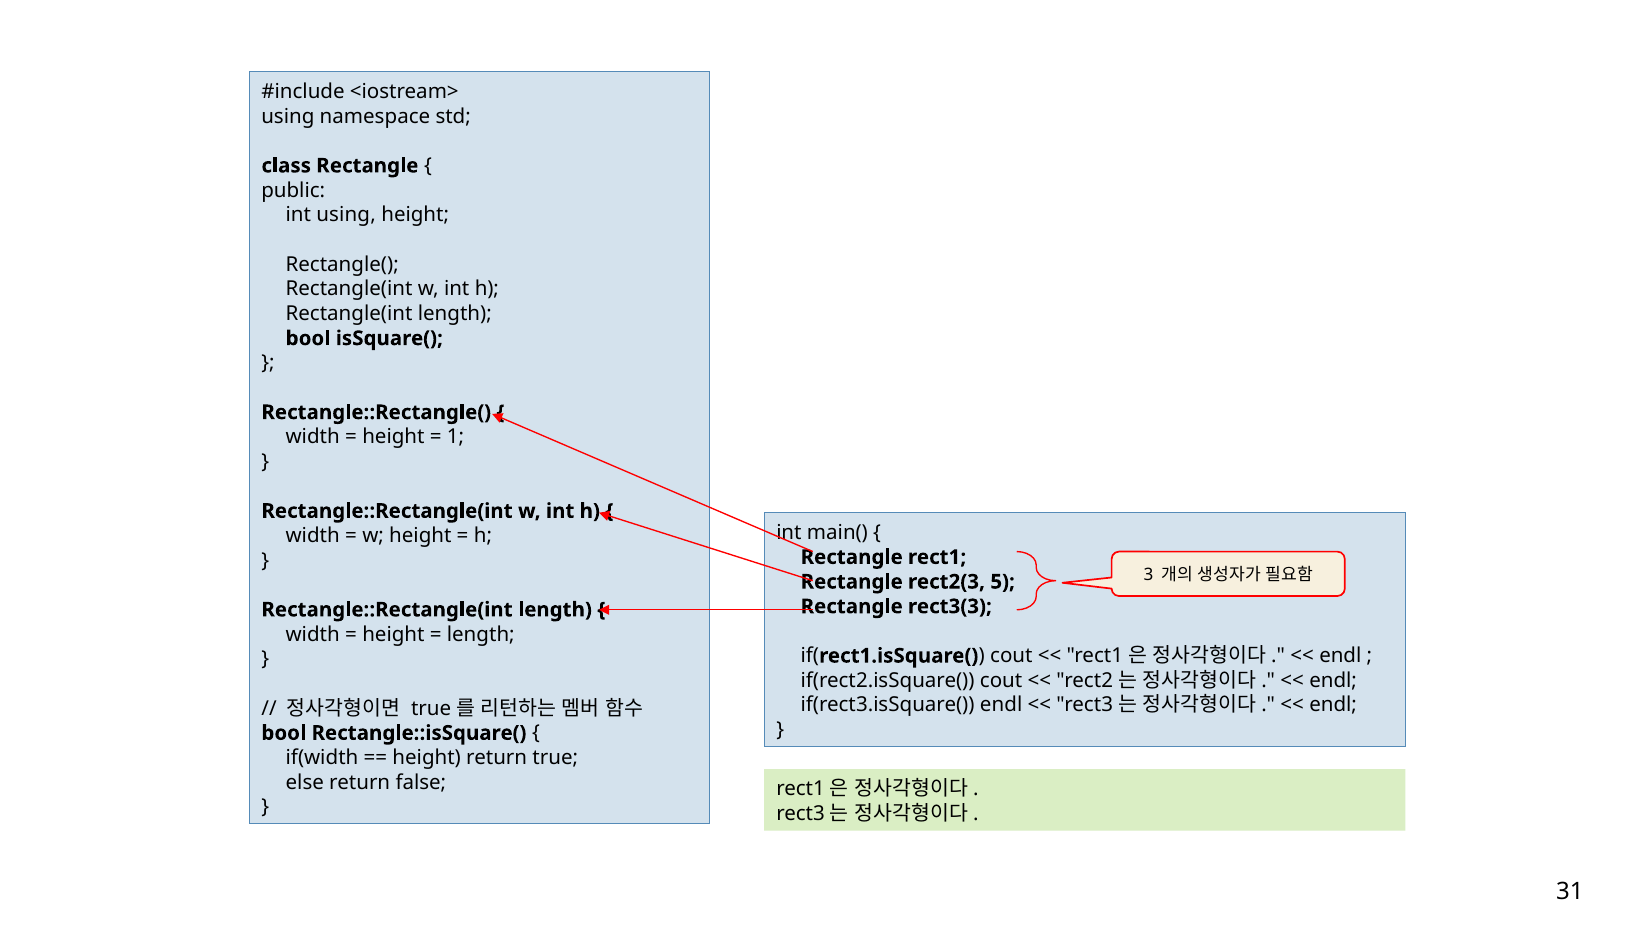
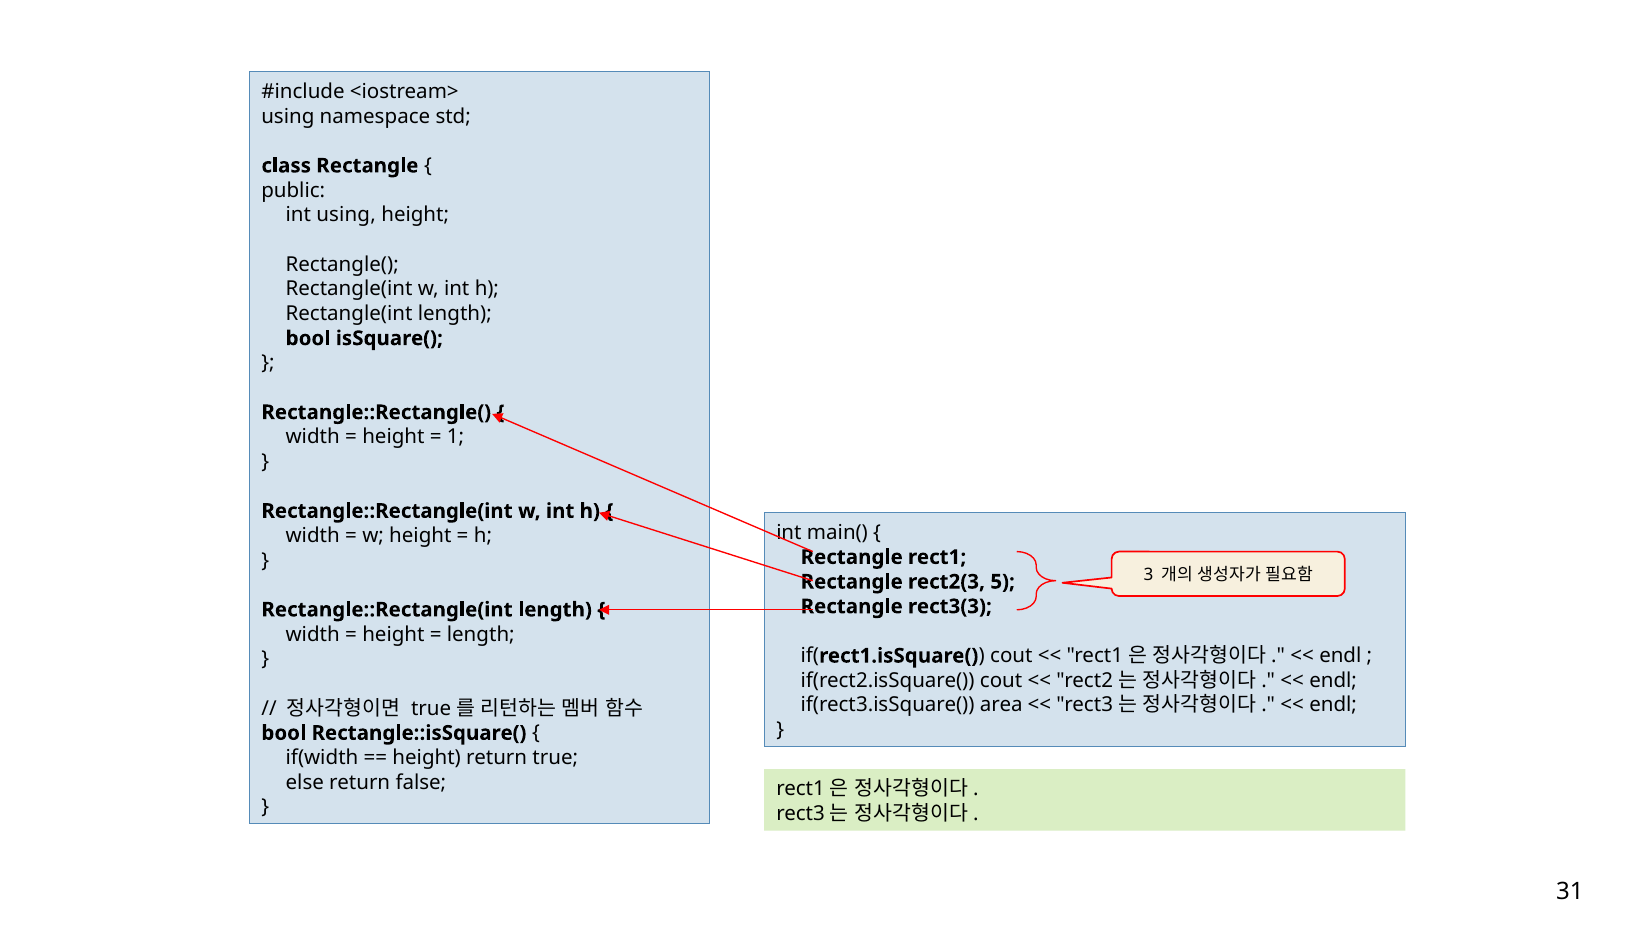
if(rect3.isSquare( endl: endl -> area
